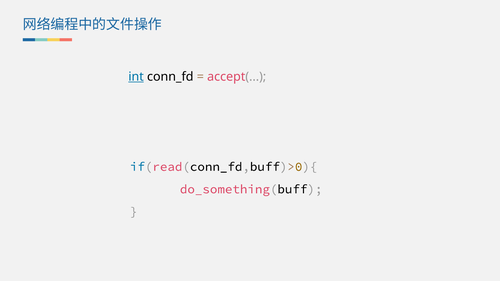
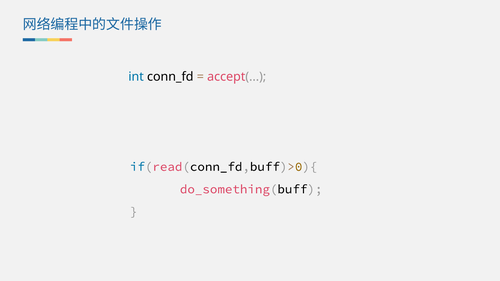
int underline: present -> none
